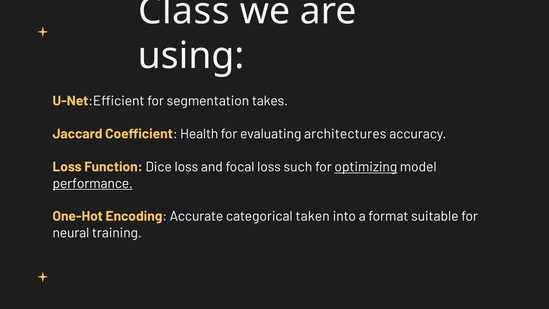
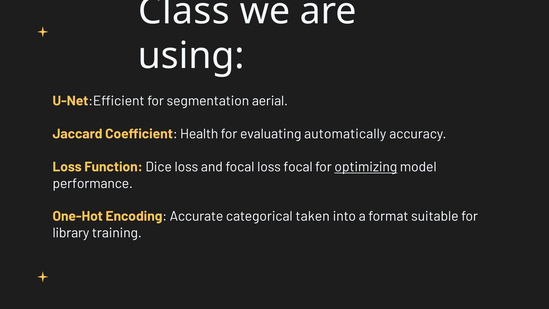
takes: takes -> aerial
architectures: architectures -> automatically
loss such: such -> focal
performance underline: present -> none
neural: neural -> library
